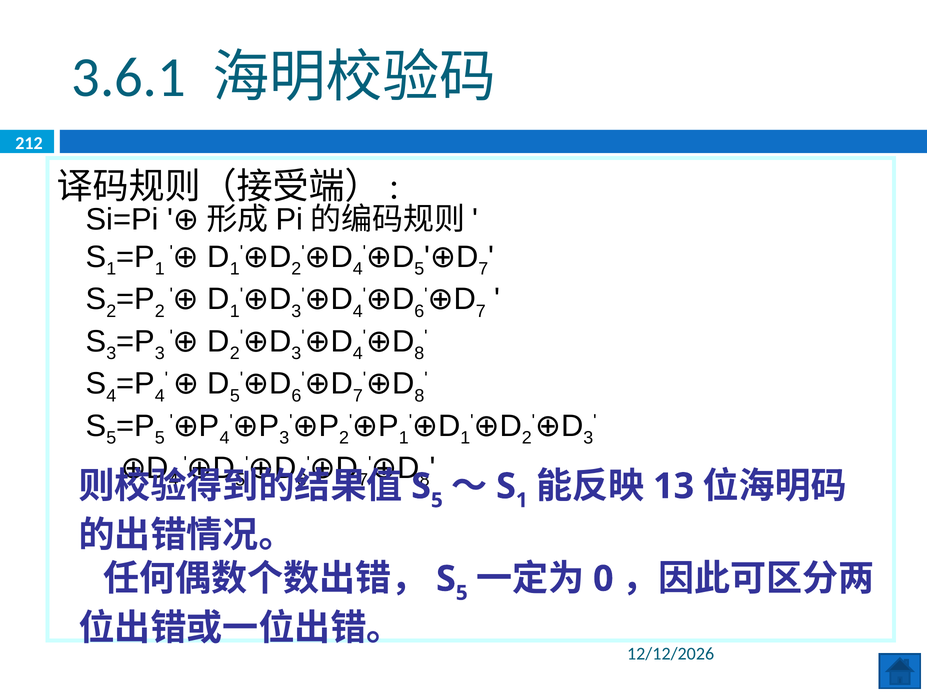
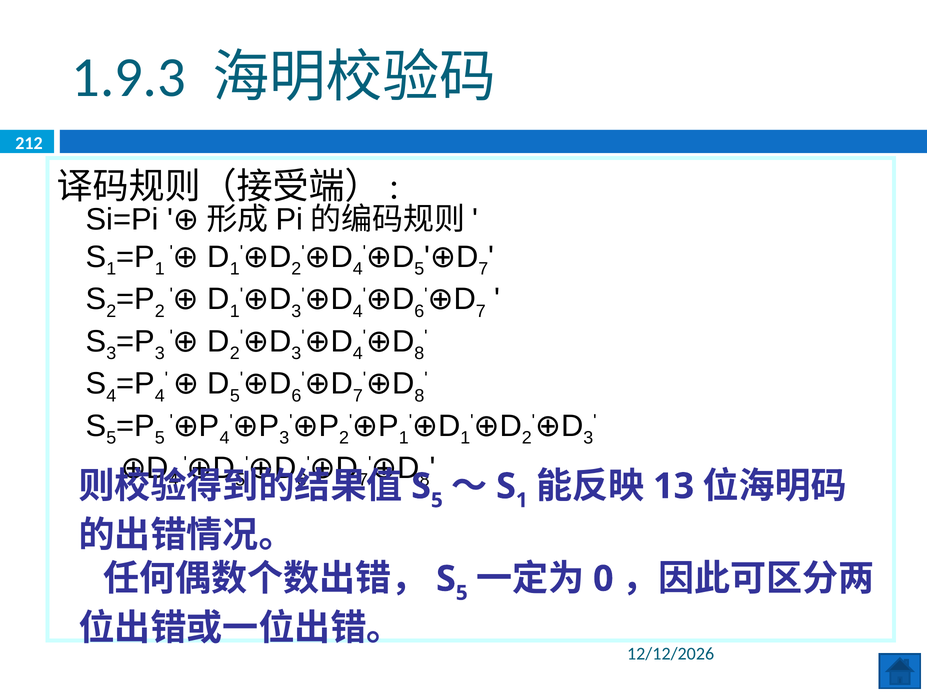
3.6.1: 3.6.1 -> 1.9.3
